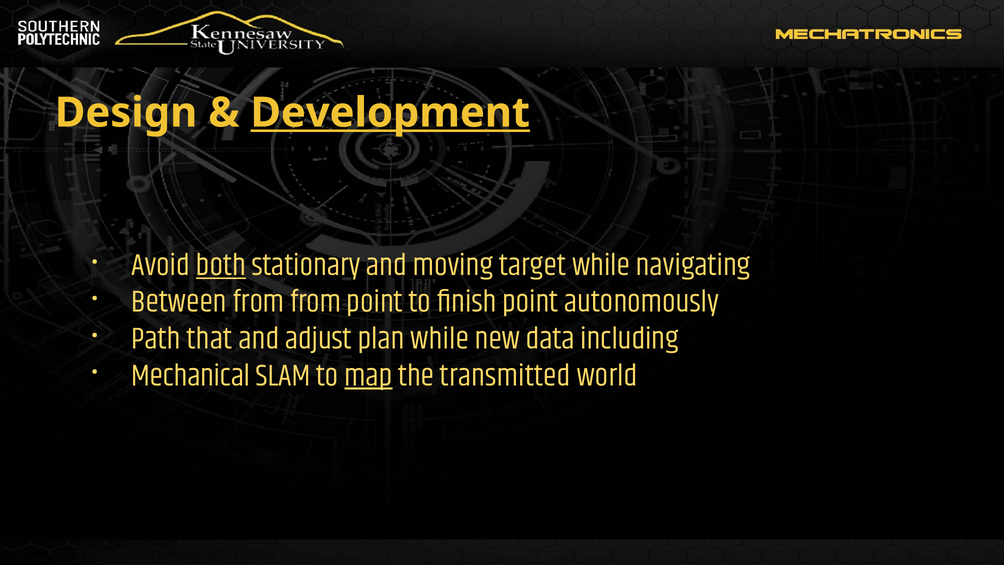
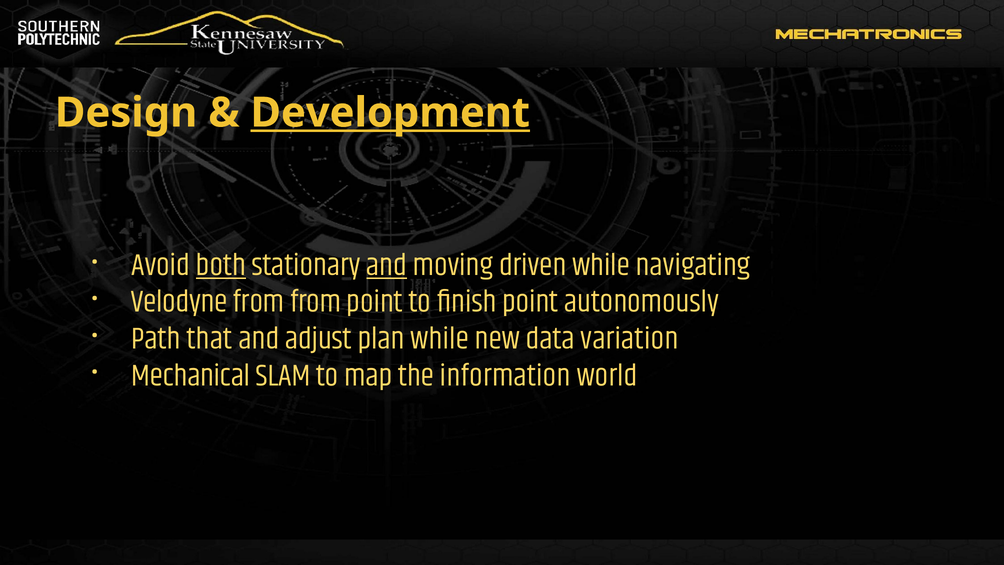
and at (387, 265) underline: none -> present
target: target -> driven
Between: Between -> Velodyne
including: including -> variation
map underline: present -> none
transmitted: transmitted -> information
